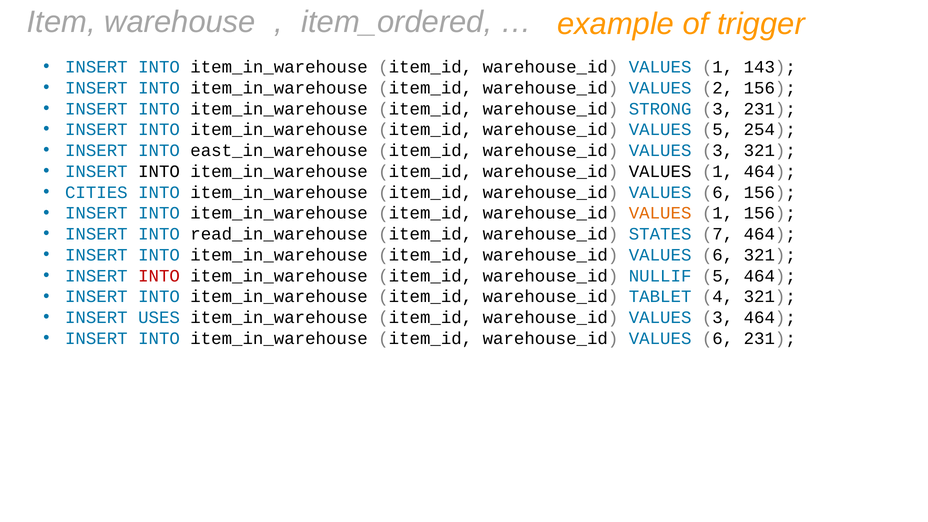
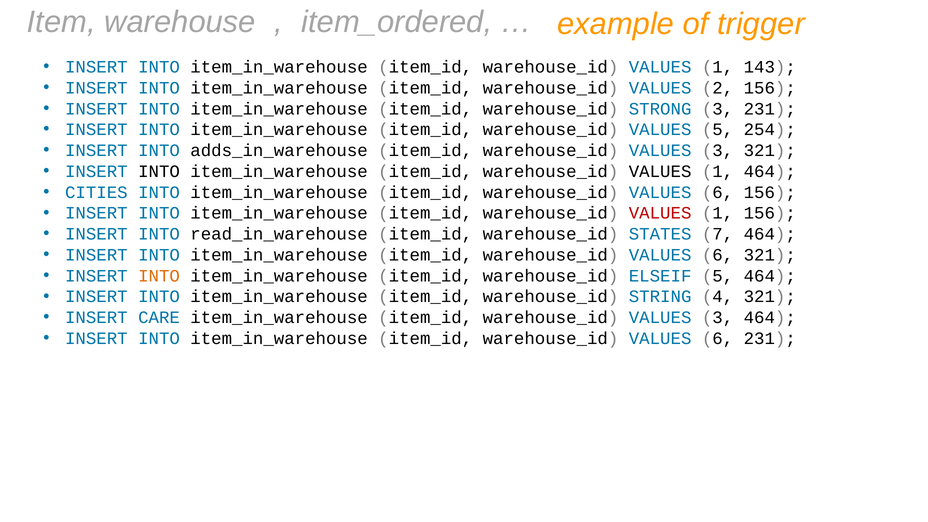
east_in_warehouse: east_in_warehouse -> adds_in_warehouse
VALUES at (660, 213) colour: orange -> red
INTO at (159, 276) colour: red -> orange
NULLIF: NULLIF -> ELSEIF
TABLET: TABLET -> STRING
USES: USES -> CARE
